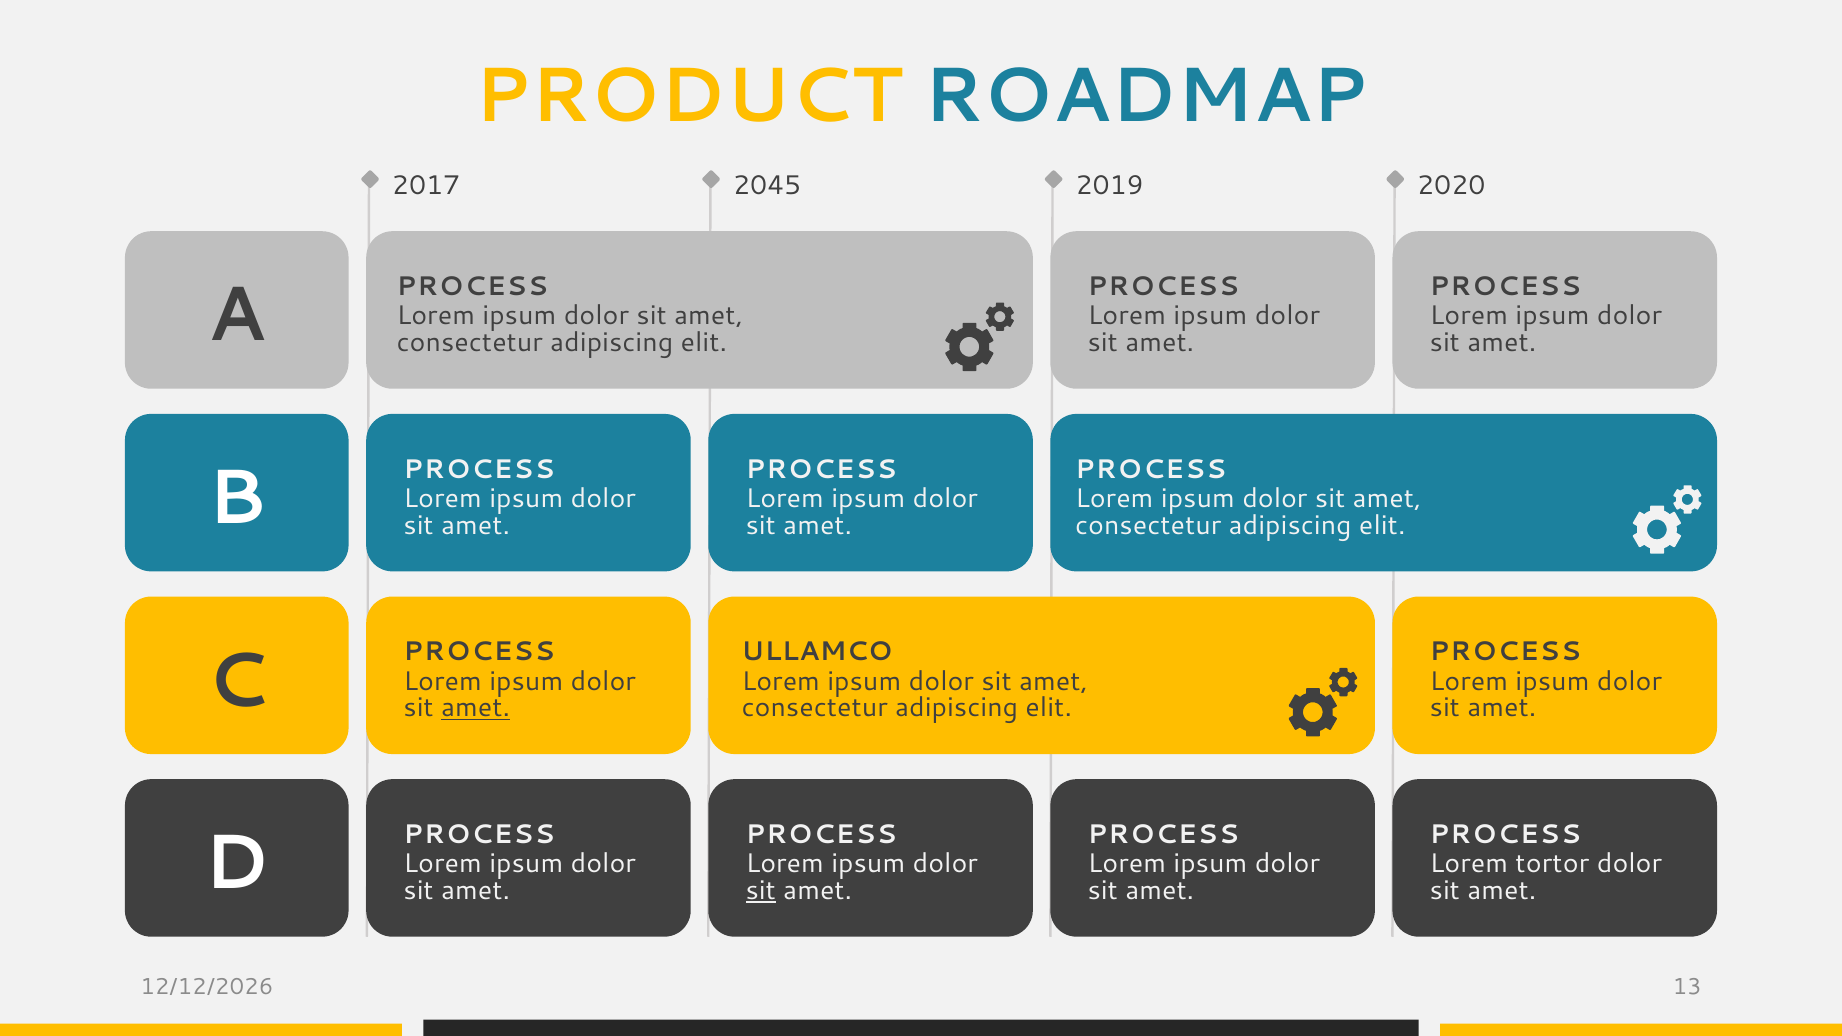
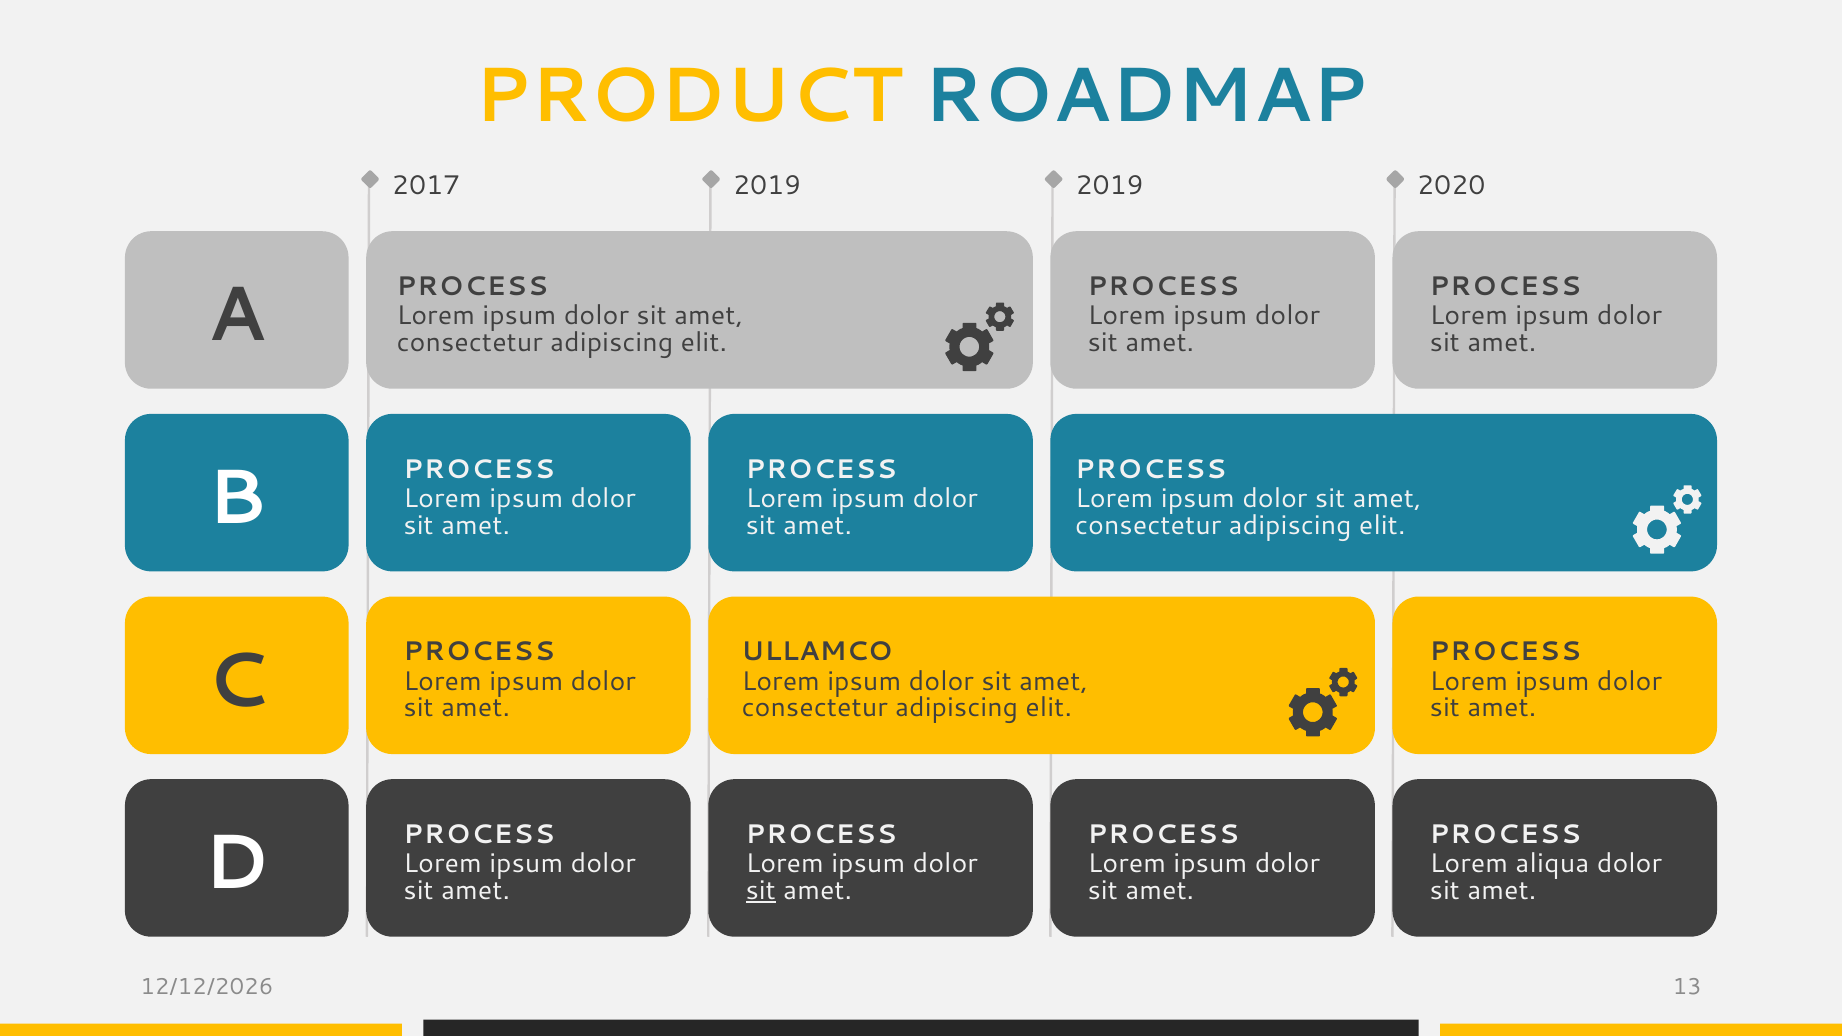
2017 2045: 2045 -> 2019
amet at (476, 708) underline: present -> none
tortor: tortor -> aliqua
